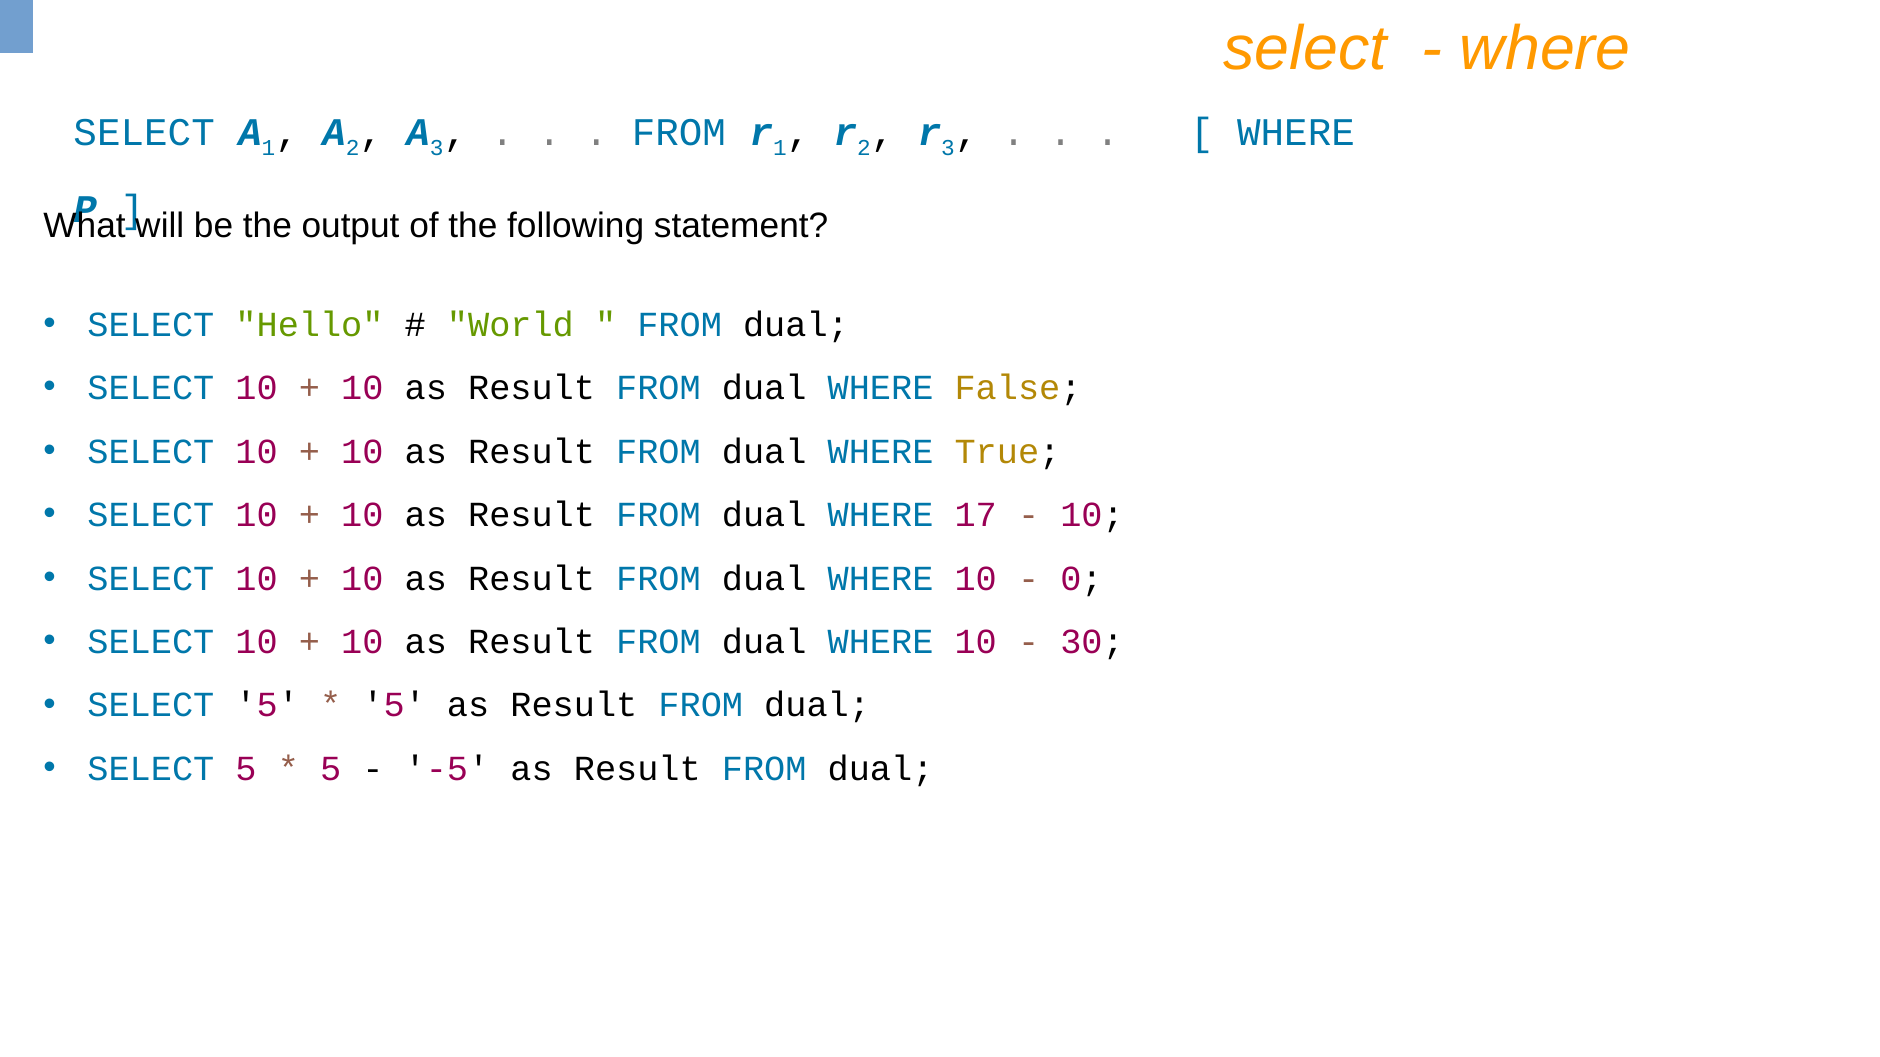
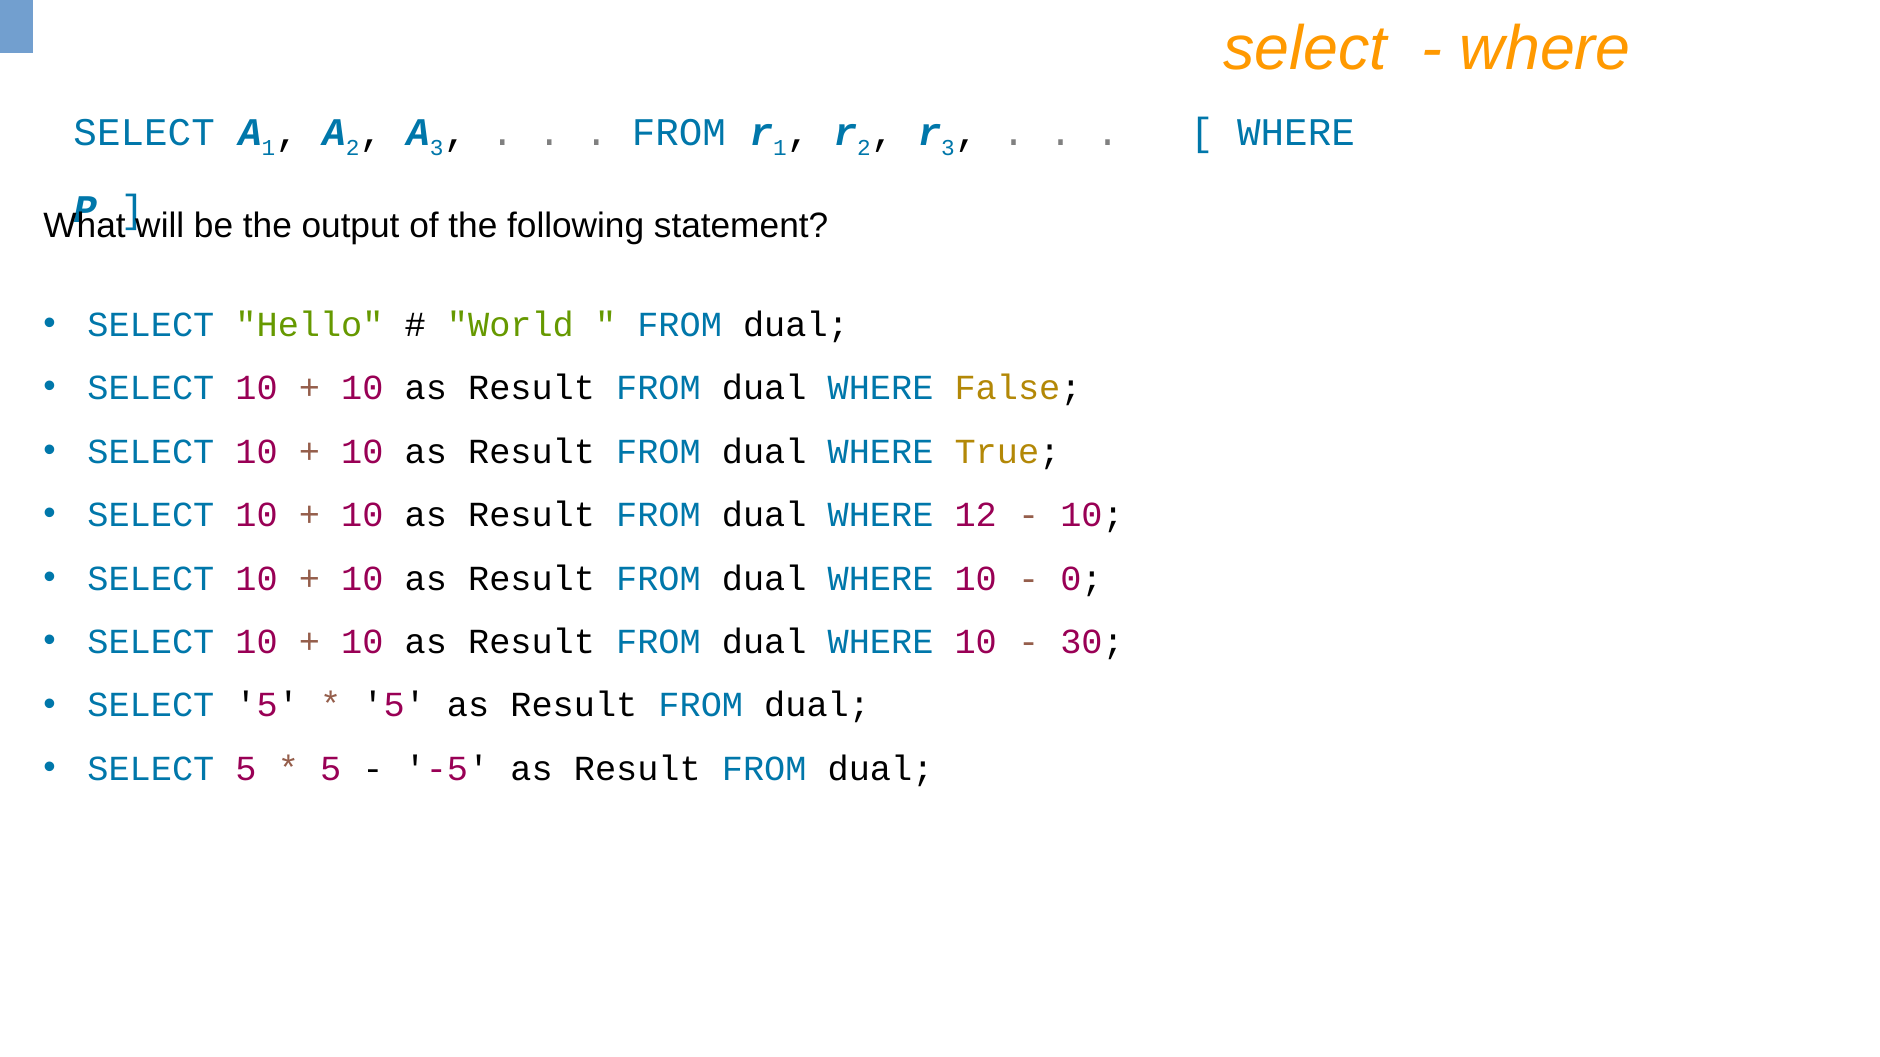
17: 17 -> 12
